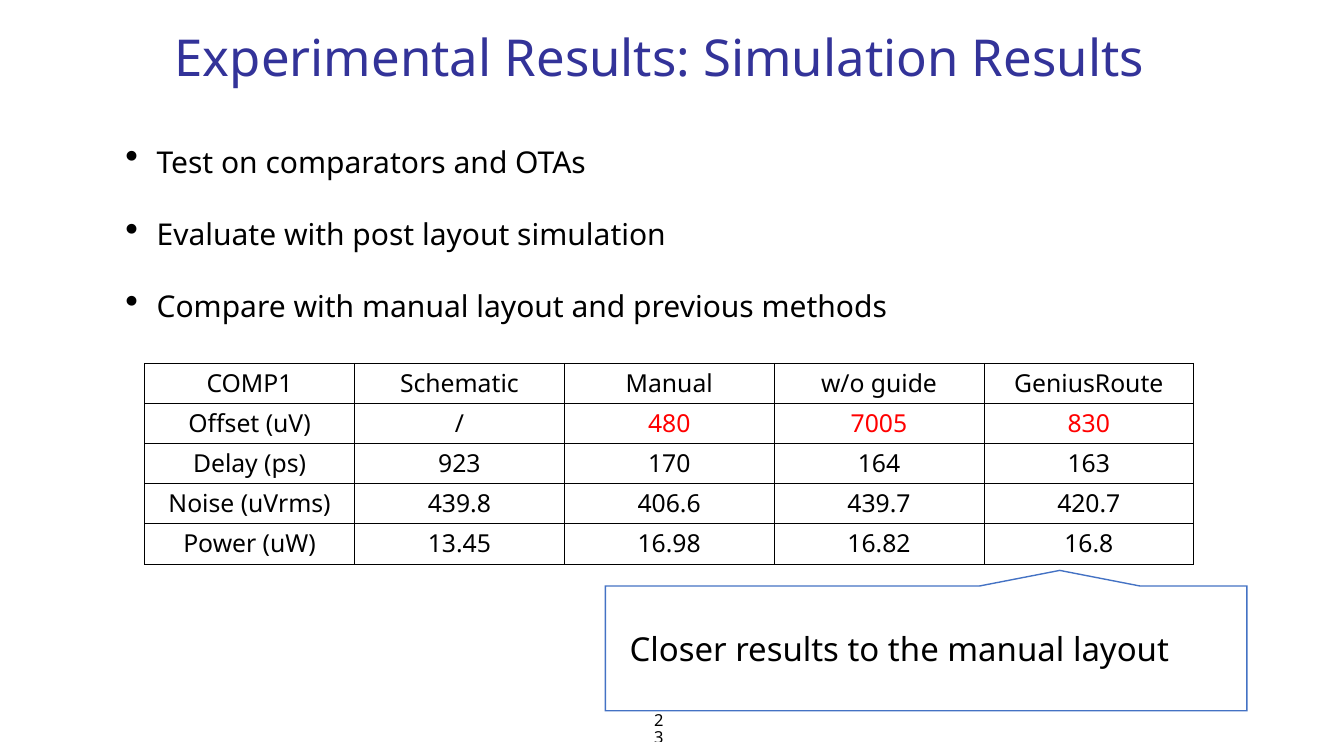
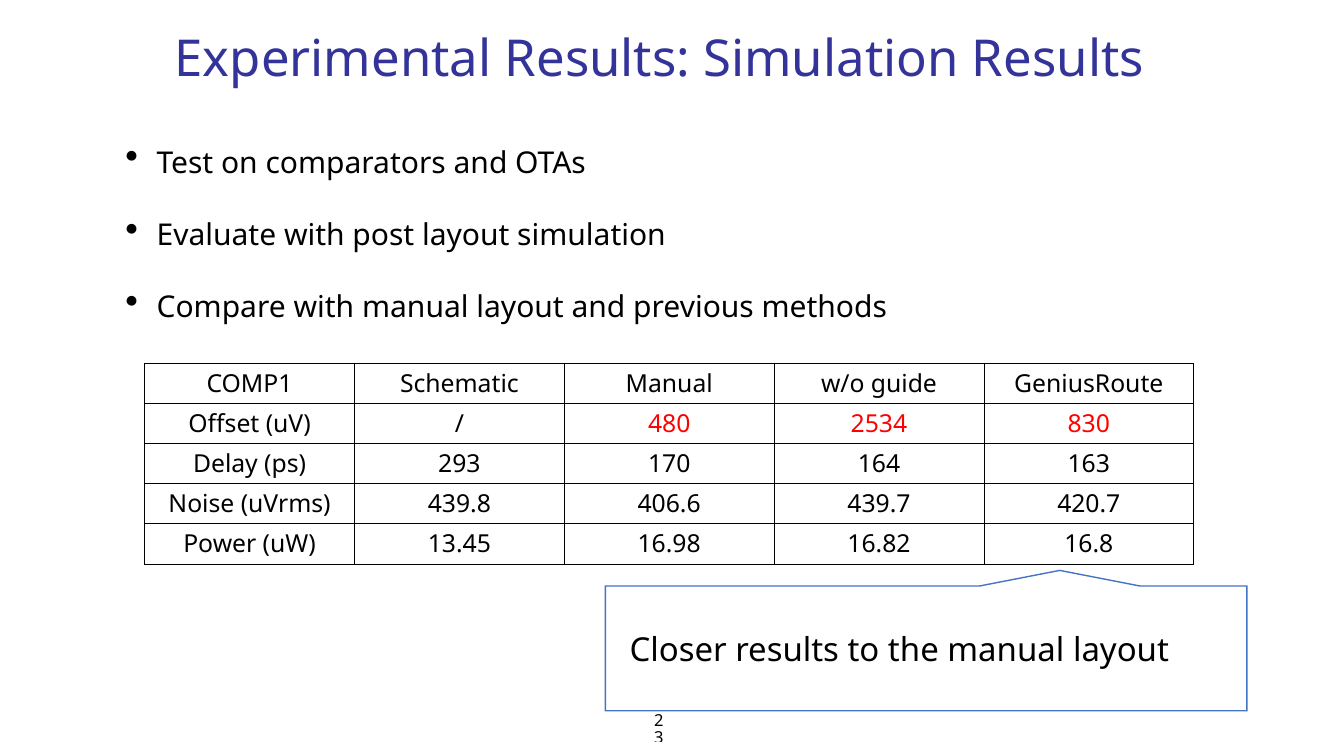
7005: 7005 -> 2534
923: 923 -> 293
